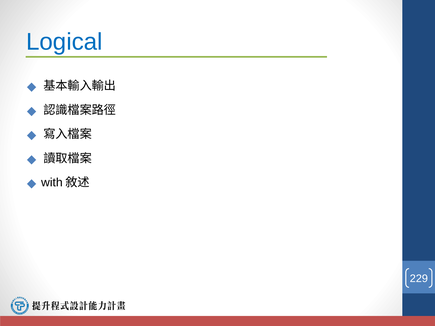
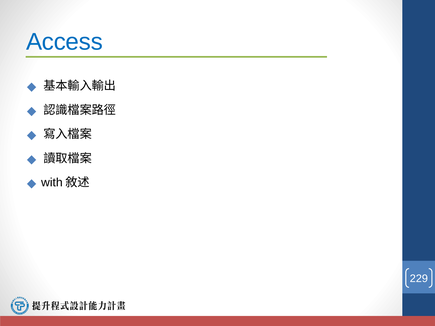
Logical: Logical -> Access
